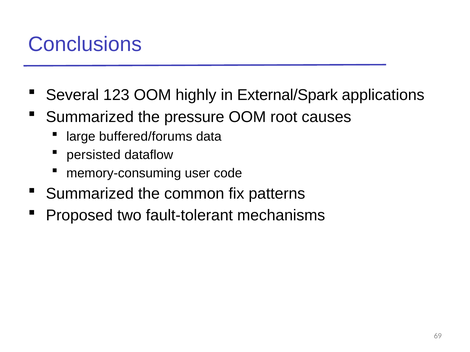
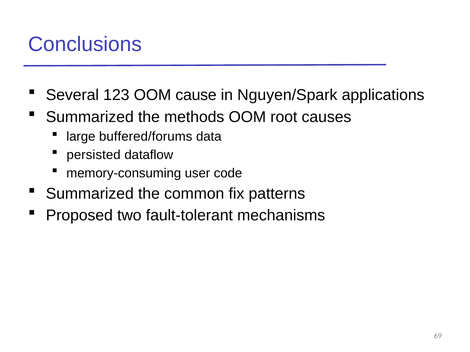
highly: highly -> cause
External/Spark: External/Spark -> Nguyen/Spark
pressure: pressure -> methods
